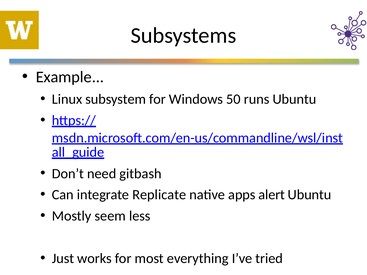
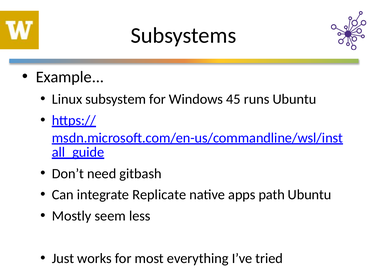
50: 50 -> 45
alert: alert -> path
